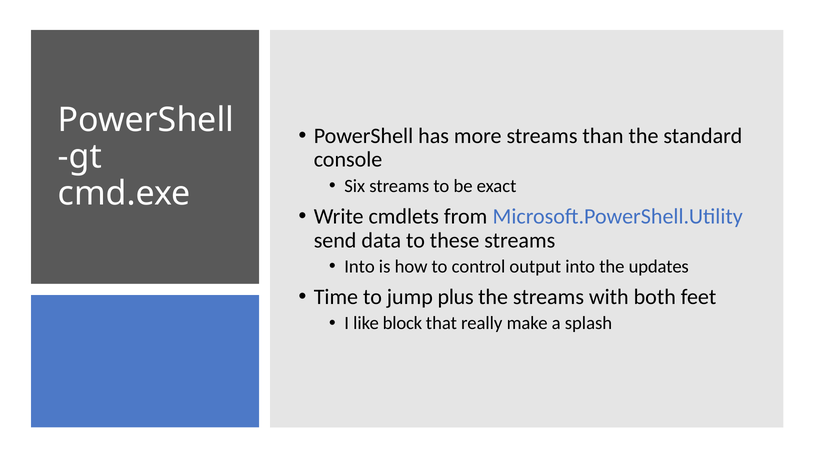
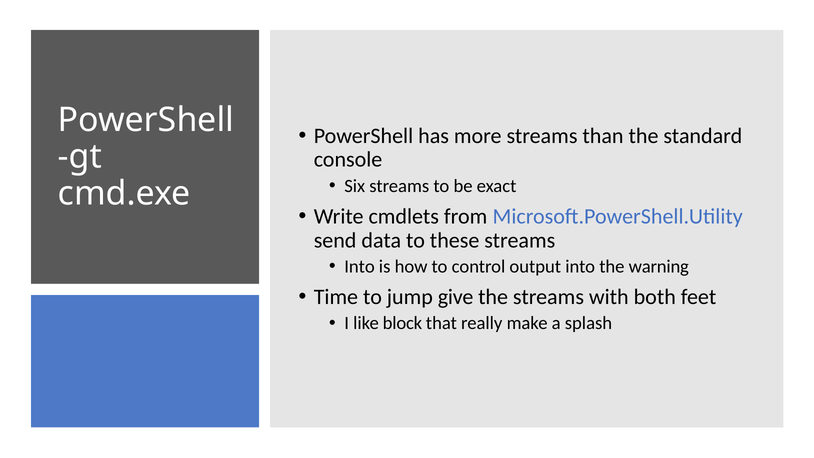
updates: updates -> warning
plus: plus -> give
